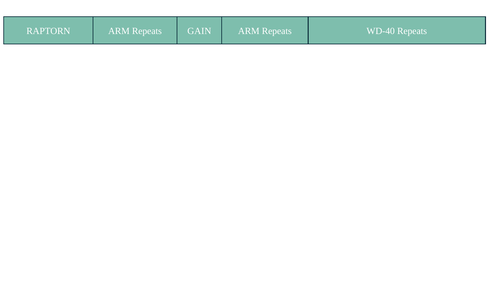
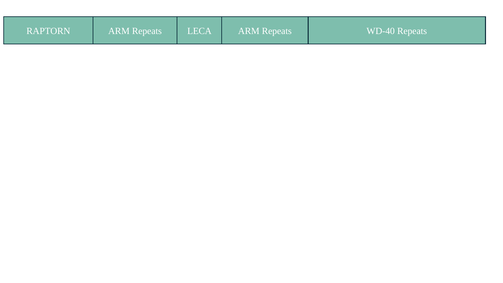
GAIN: GAIN -> LECA
